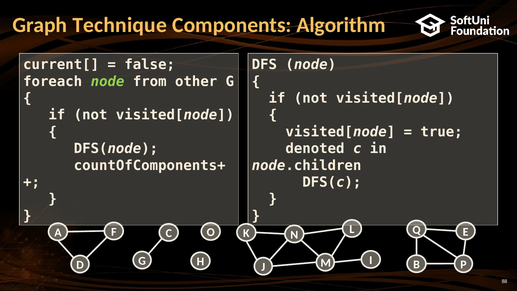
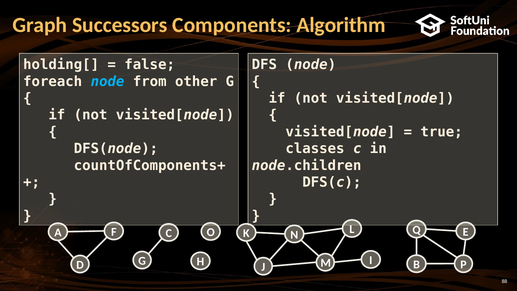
Technique: Technique -> Successors
current[: current[ -> holding[
node at (108, 81) colour: light green -> light blue
denoted: denoted -> classes
